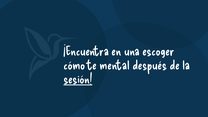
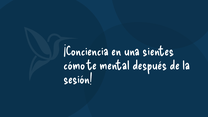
¡Encuentra: ¡Encuentra -> ¡Conciencia
escoger: escoger -> sientes
sesión underline: present -> none
